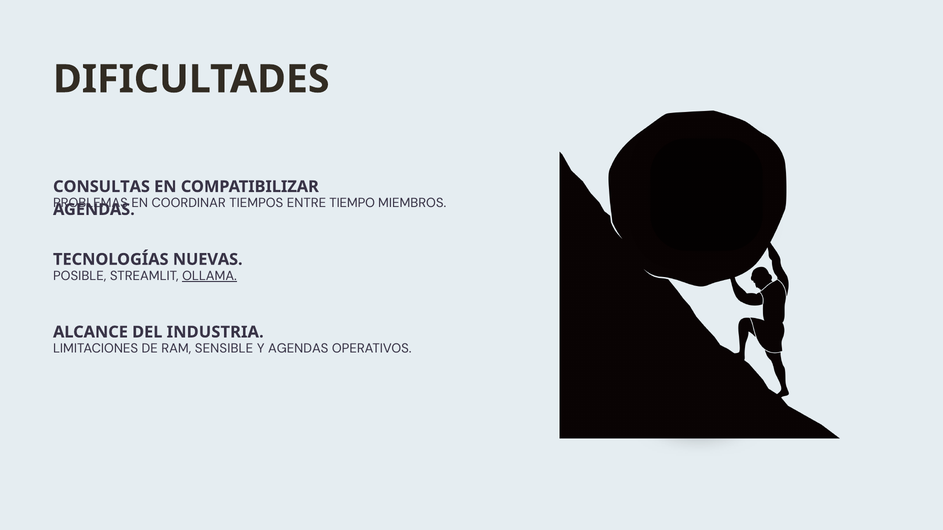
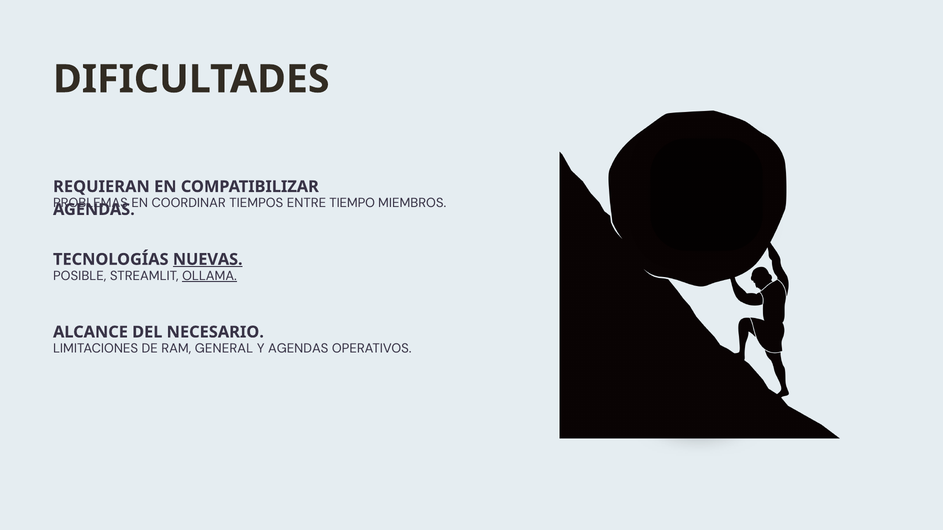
CONSULTAS: CONSULTAS -> REQUIERAN
NUEVAS underline: none -> present
INDUSTRIA: INDUSTRIA -> NECESARIO
SENSIBLE: SENSIBLE -> GENERAL
